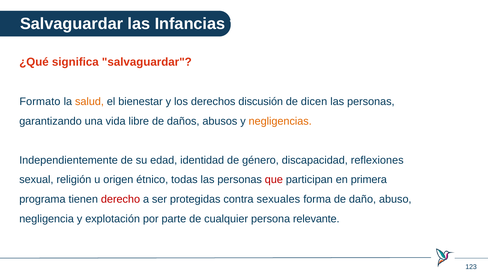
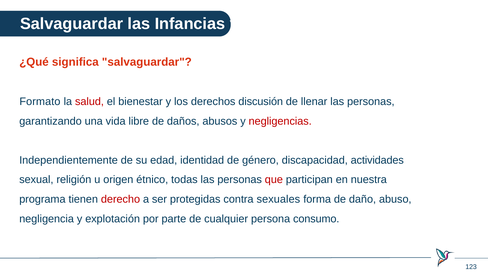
salud colour: orange -> red
dicen: dicen -> llenar
negligencias colour: orange -> red
reflexiones: reflexiones -> actividades
primera: primera -> nuestra
relevante: relevante -> consumo
